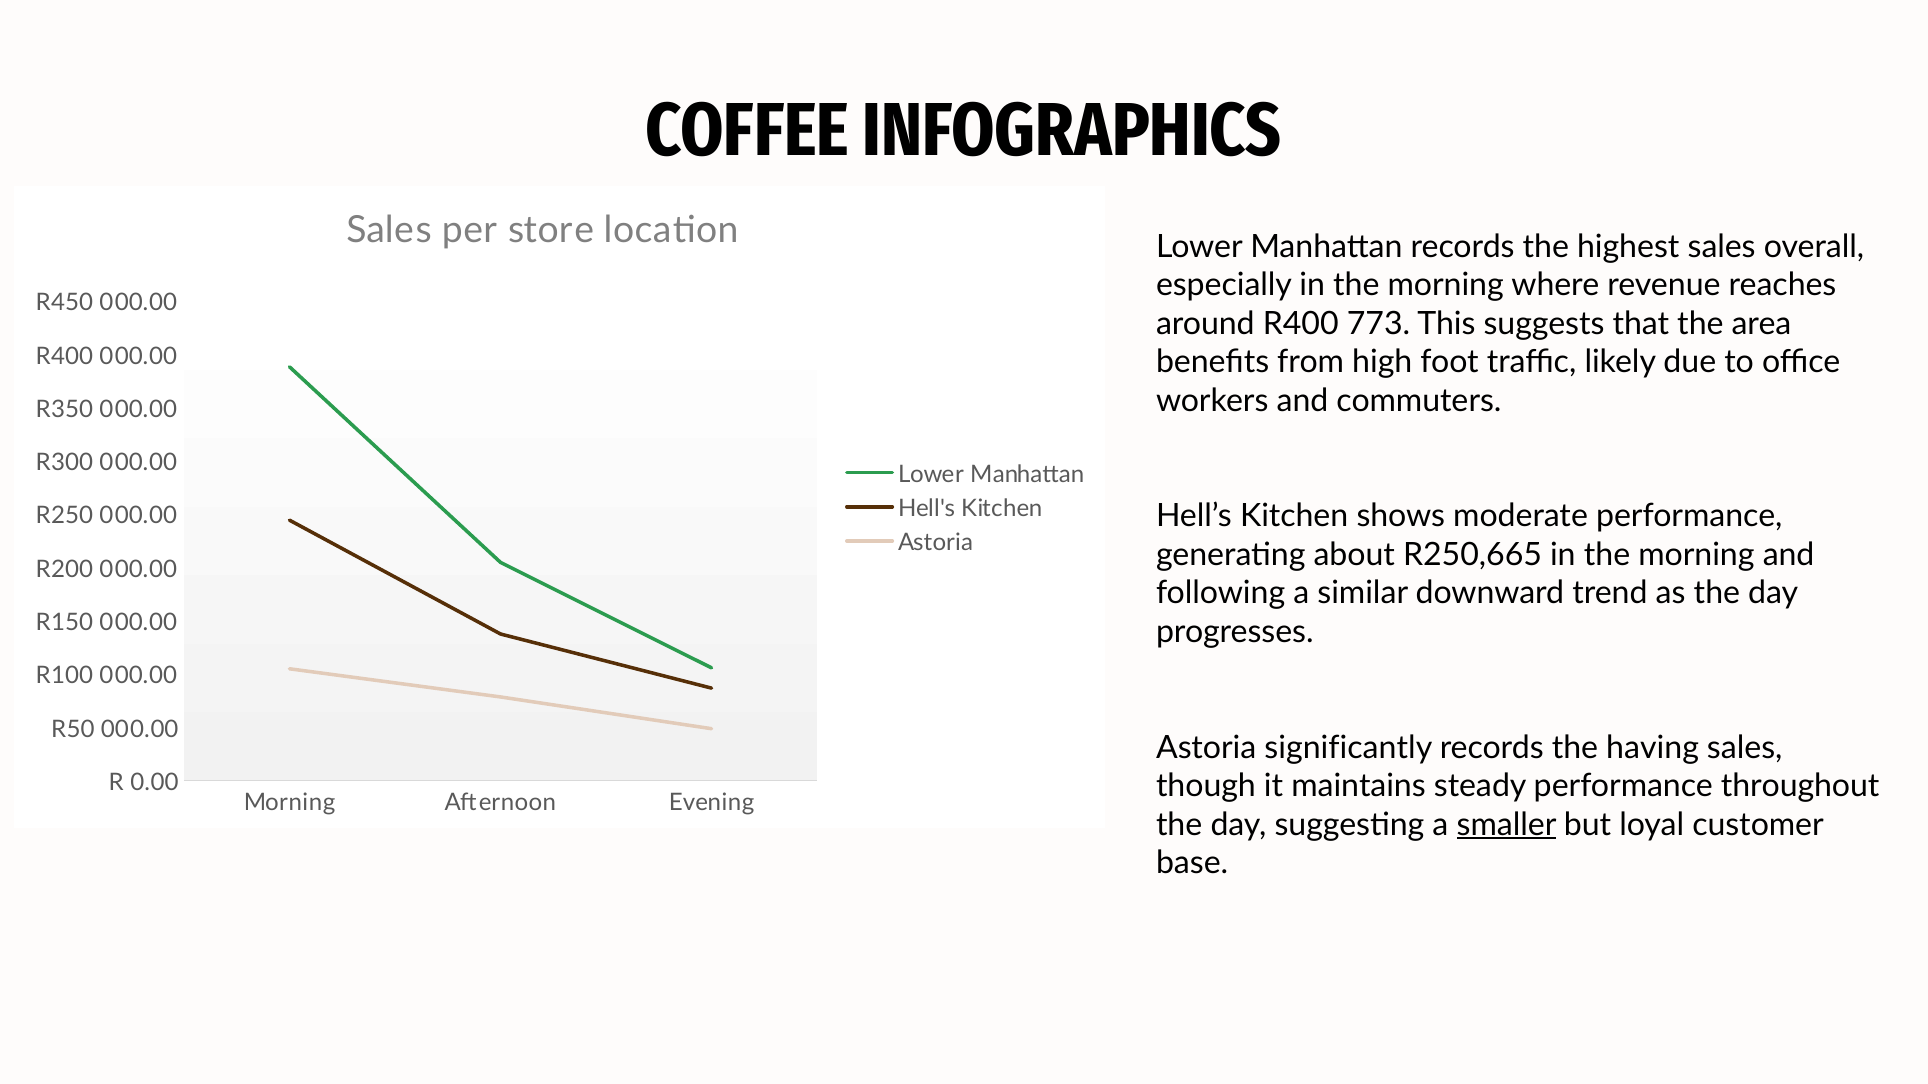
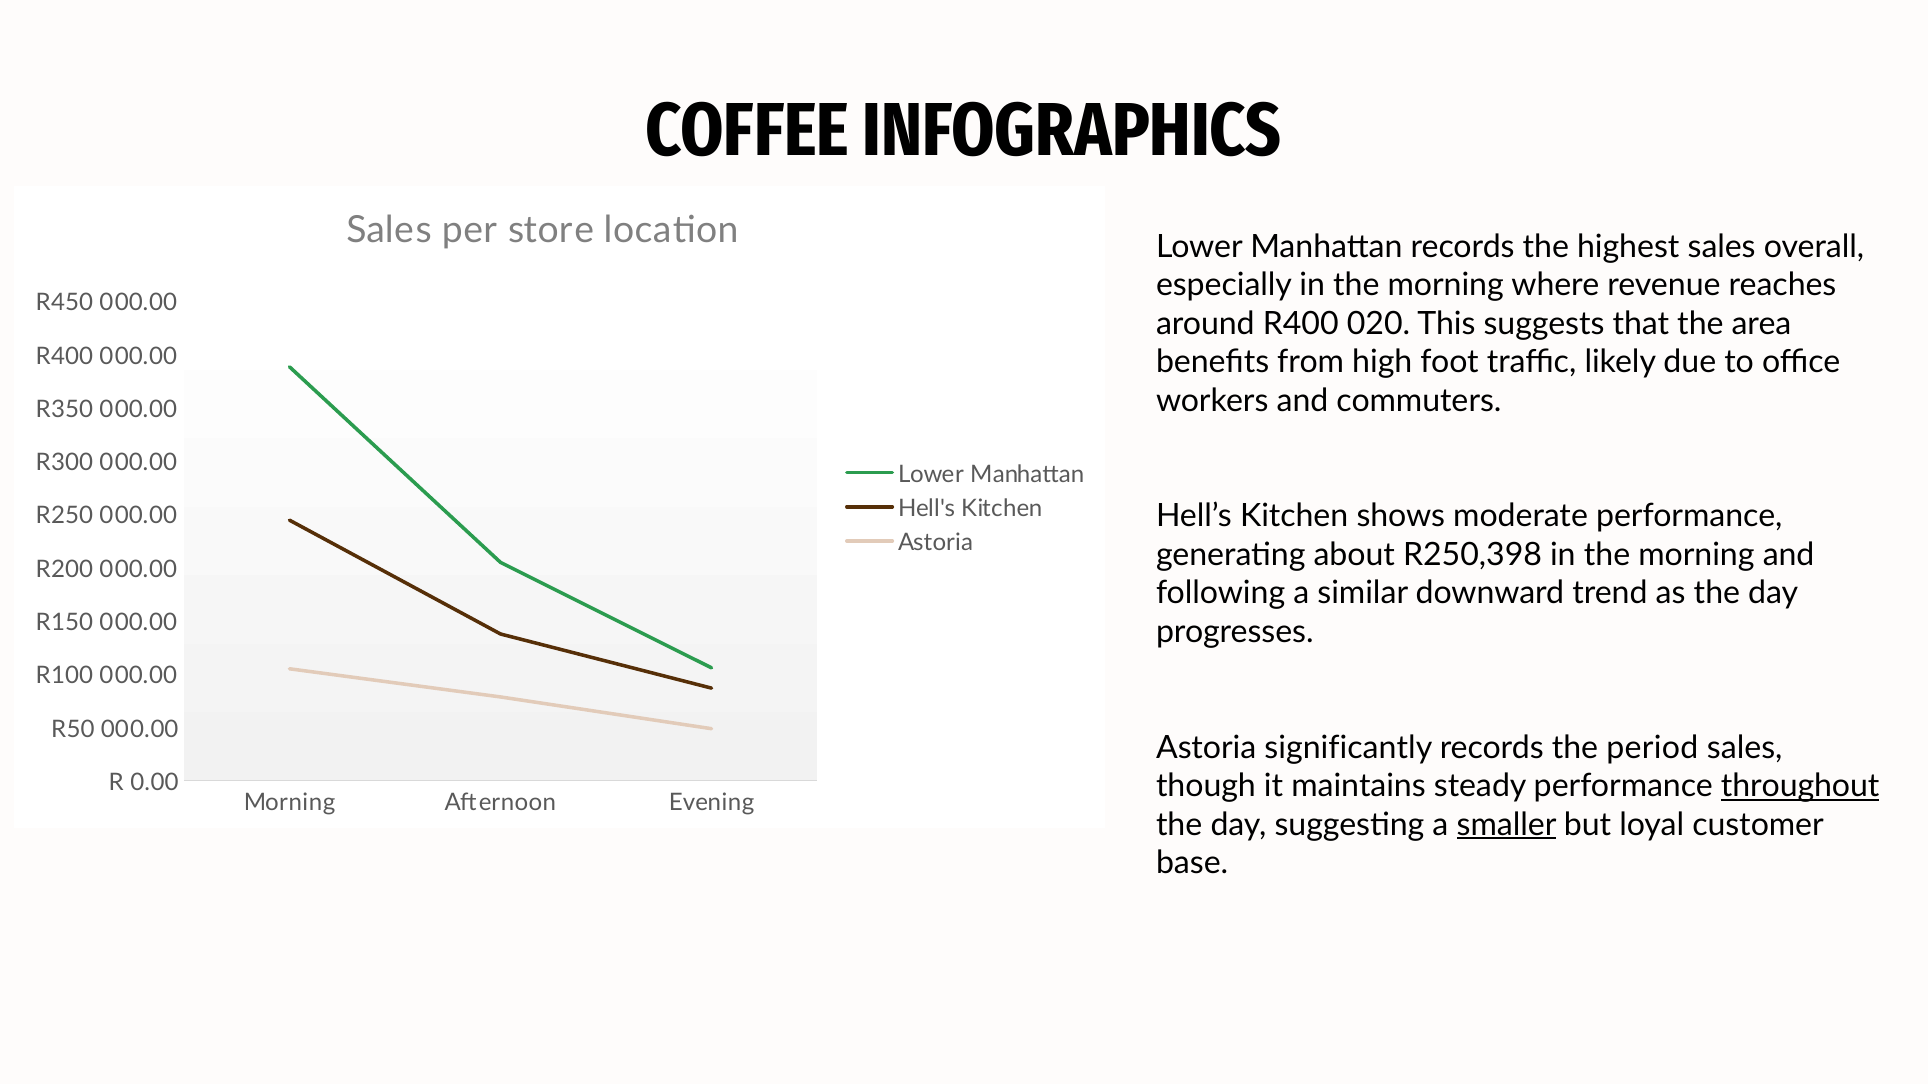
773: 773 -> 020
R250,665: R250,665 -> R250,398
having: having -> period
throughout underline: none -> present
